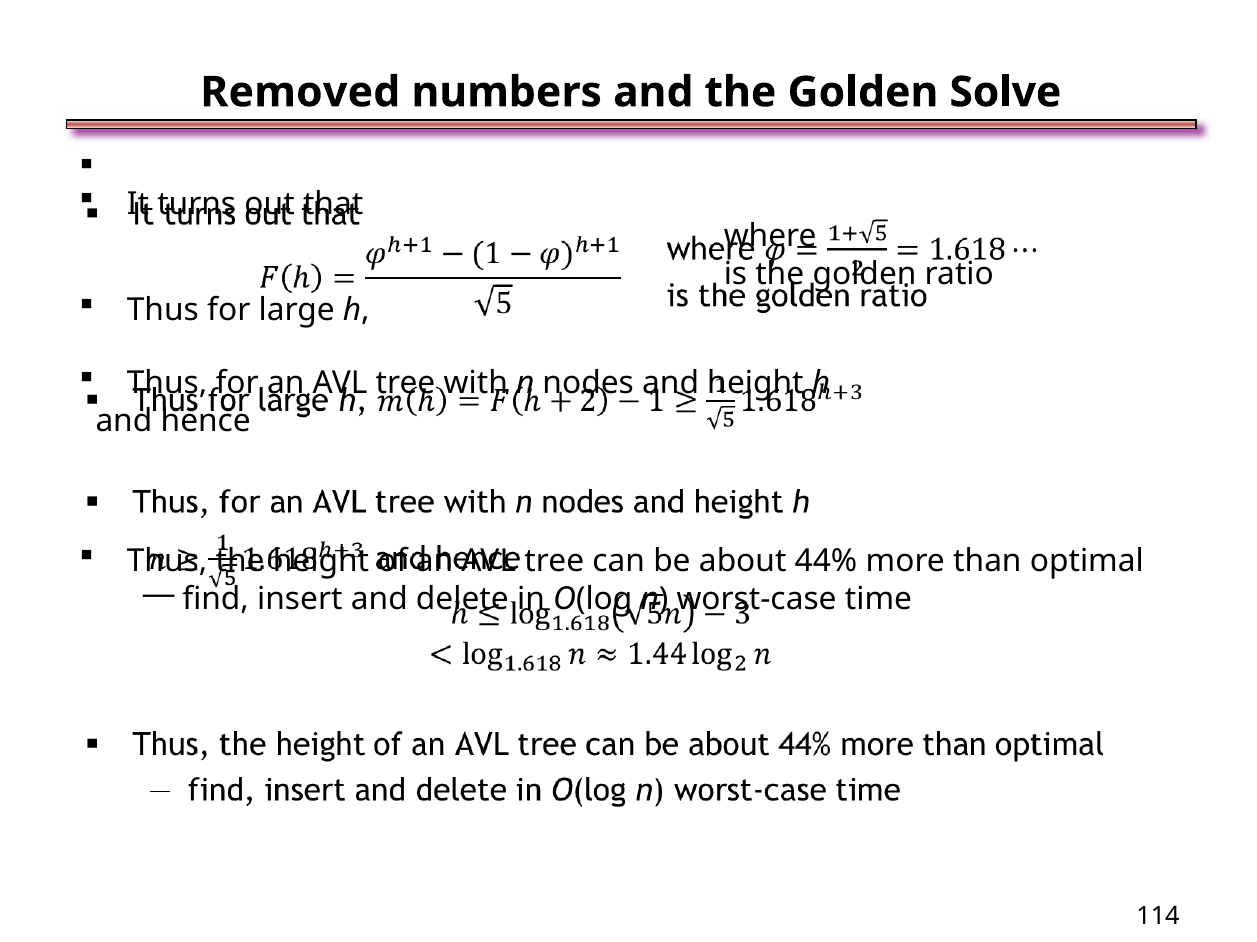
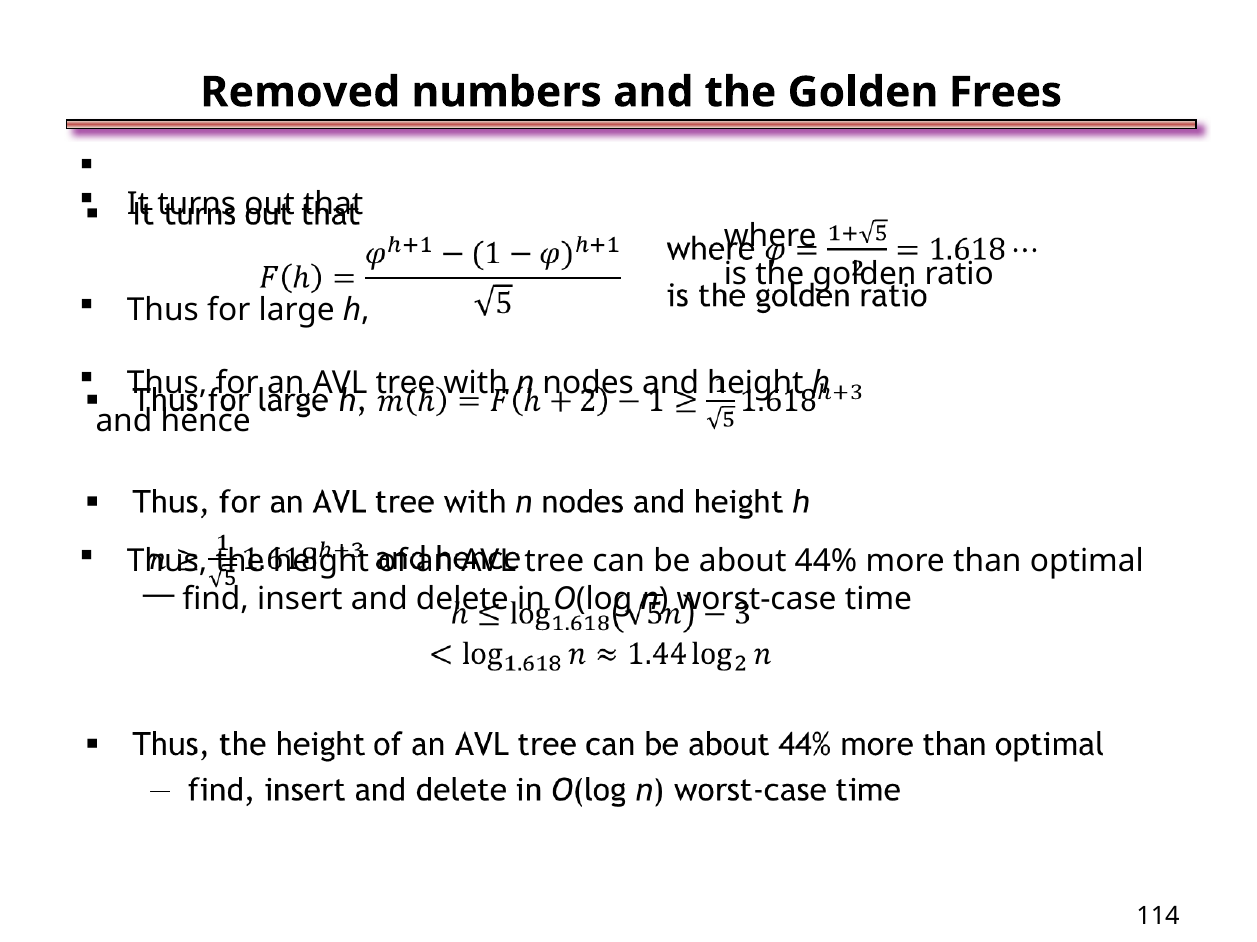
Solve: Solve -> Frees
